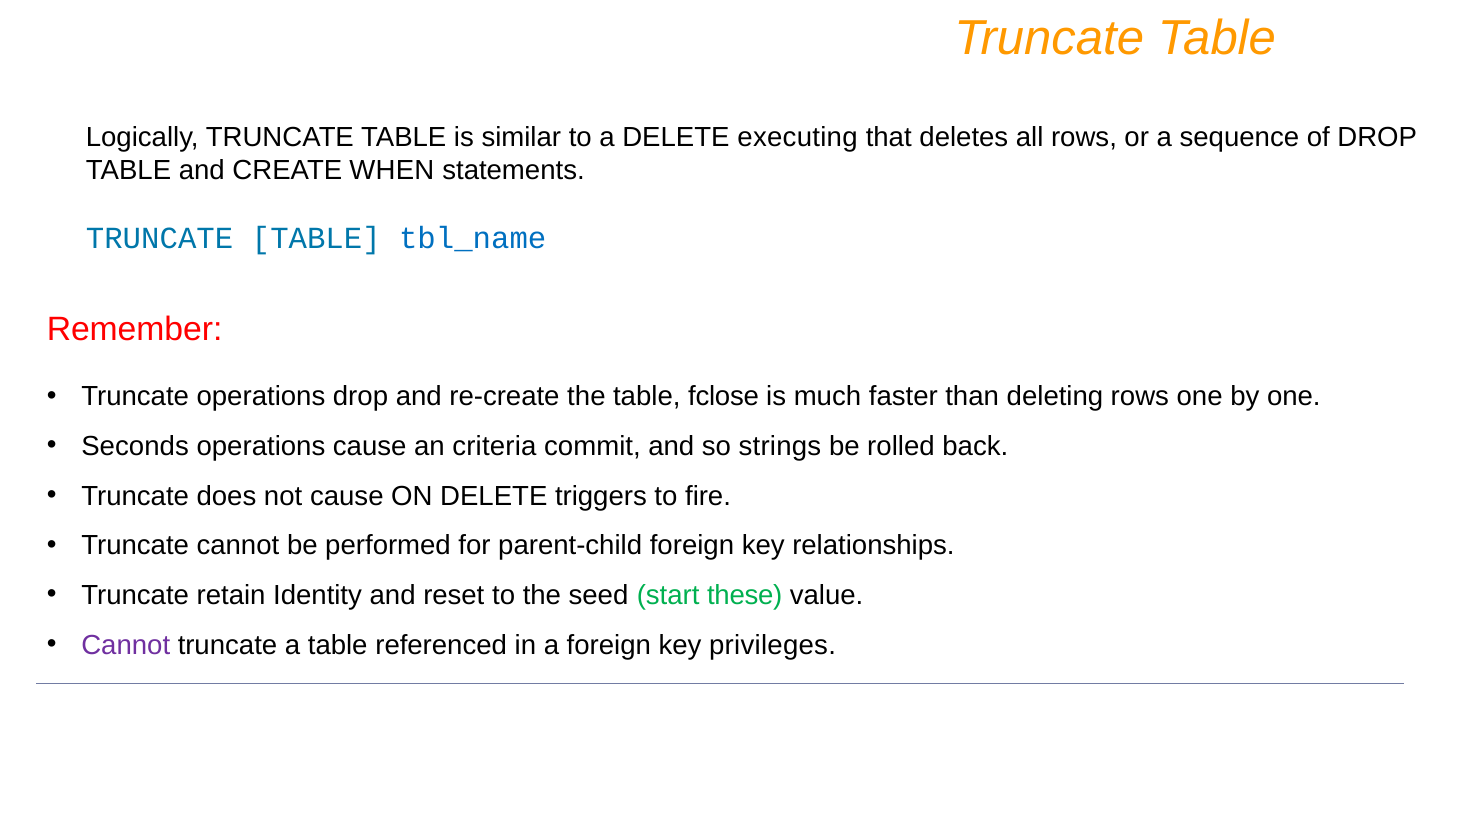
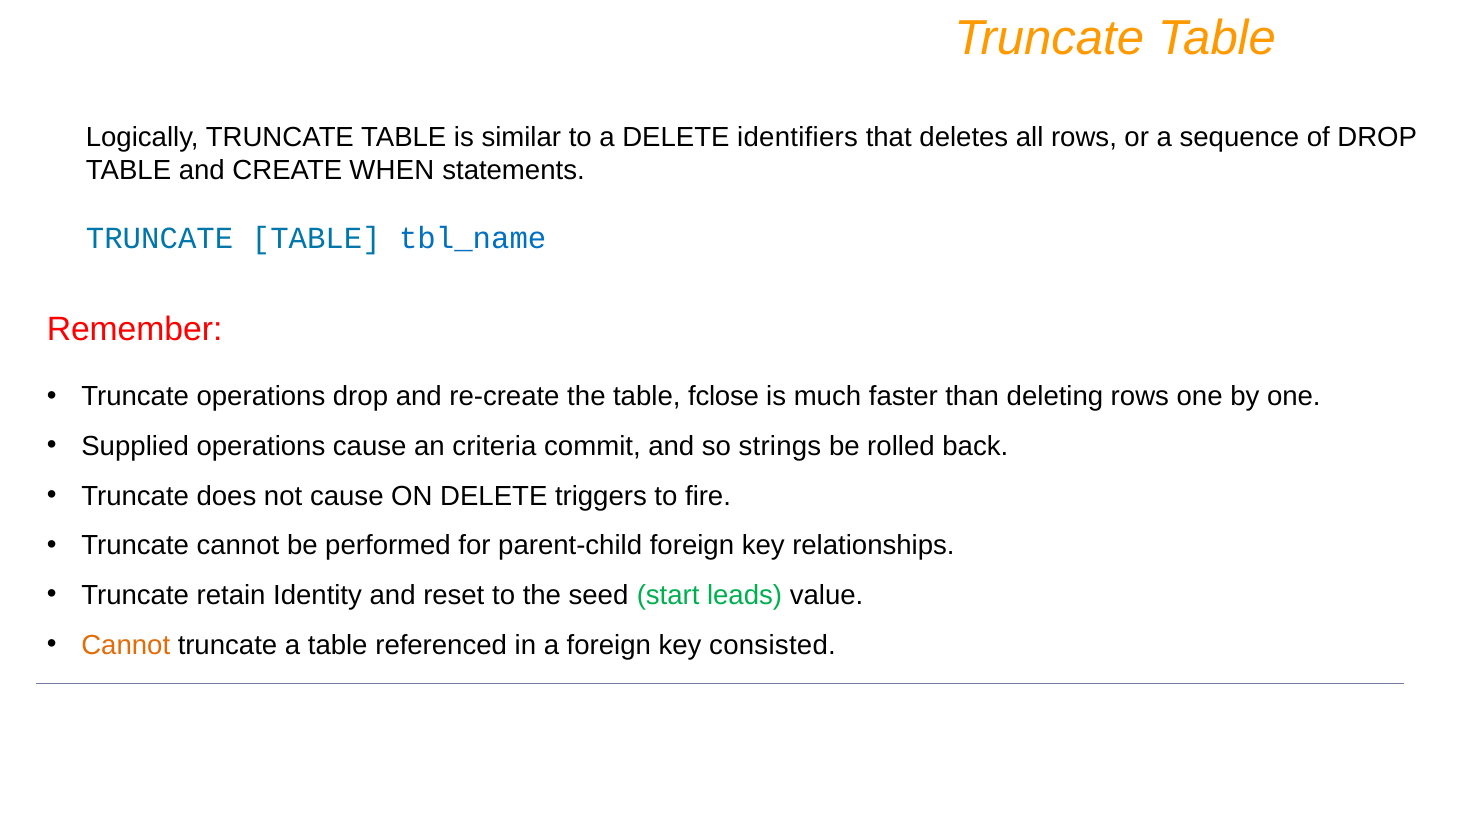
executing: executing -> identifiers
Seconds: Seconds -> Supplied
these: these -> leads
Cannot at (126, 645) colour: purple -> orange
privileges: privileges -> consisted
